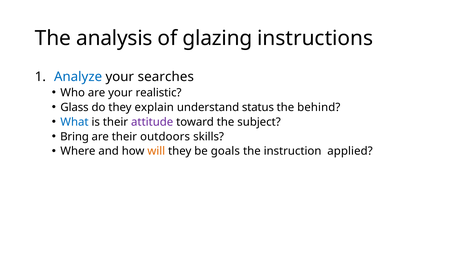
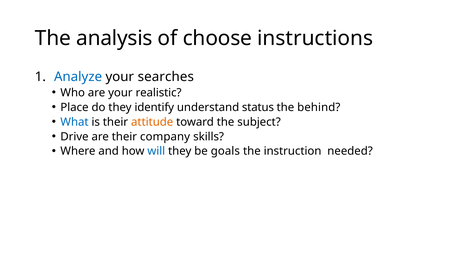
glazing: glazing -> choose
Glass: Glass -> Place
explain: explain -> identify
attitude colour: purple -> orange
Bring: Bring -> Drive
outdoors: outdoors -> company
will colour: orange -> blue
applied: applied -> needed
